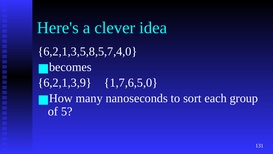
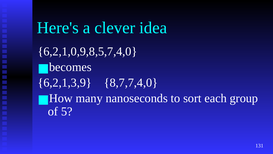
6,2,1,3,5,8,5,7,4,0: 6,2,1,3,5,8,5,7,4,0 -> 6,2,1,0,9,8,5,7,4,0
1,7,6,5,0: 1,7,6,5,0 -> 8,7,7,4,0
